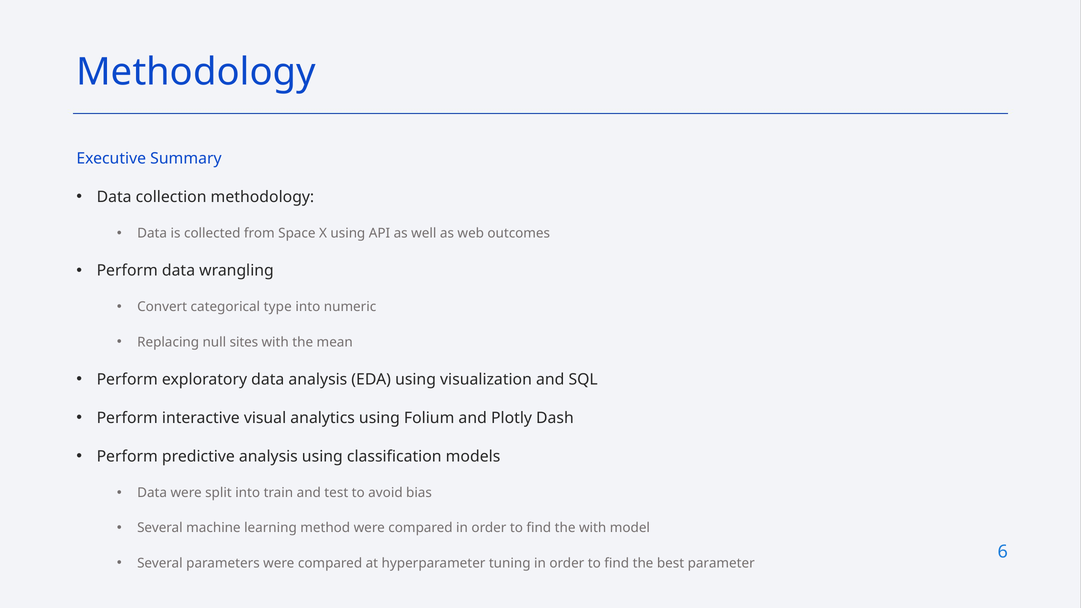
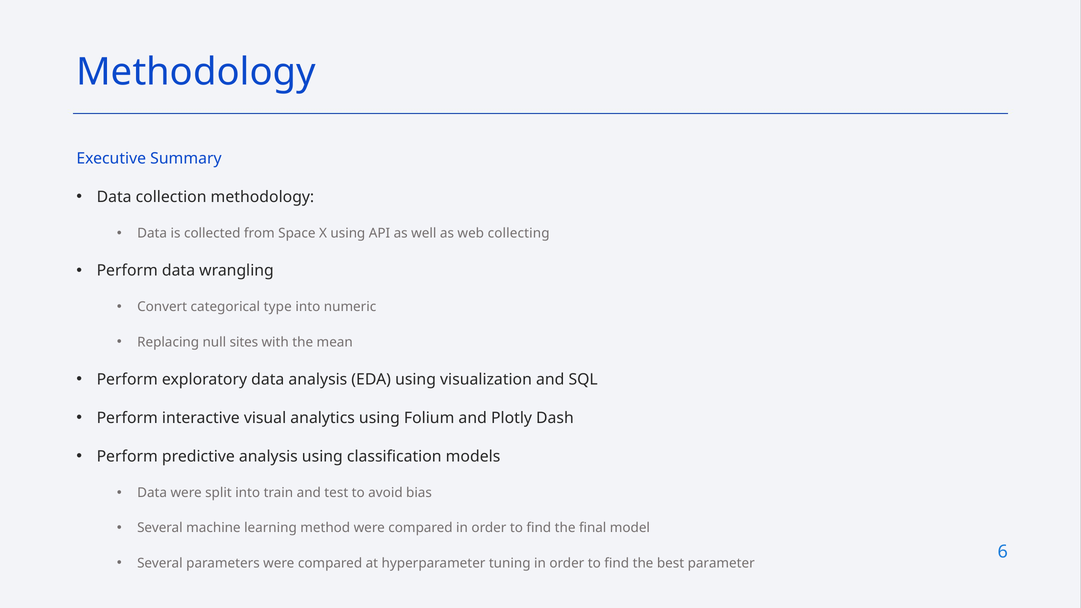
outcomes: outcomes -> collecting
the with: with -> final
